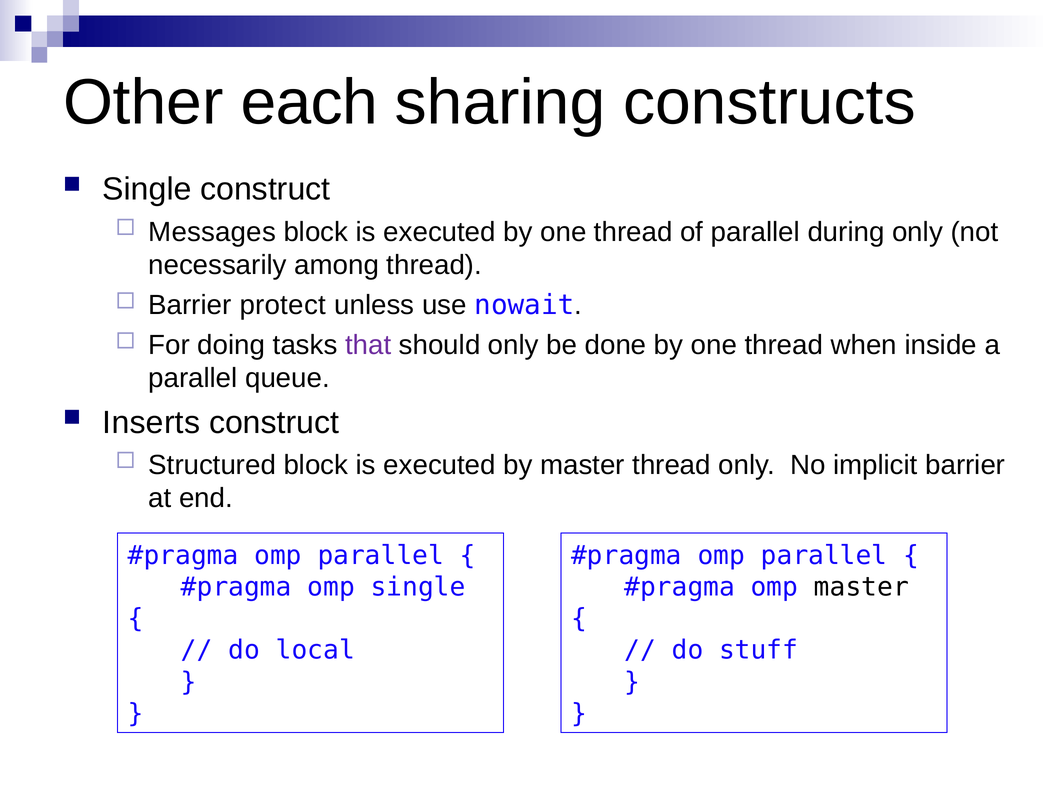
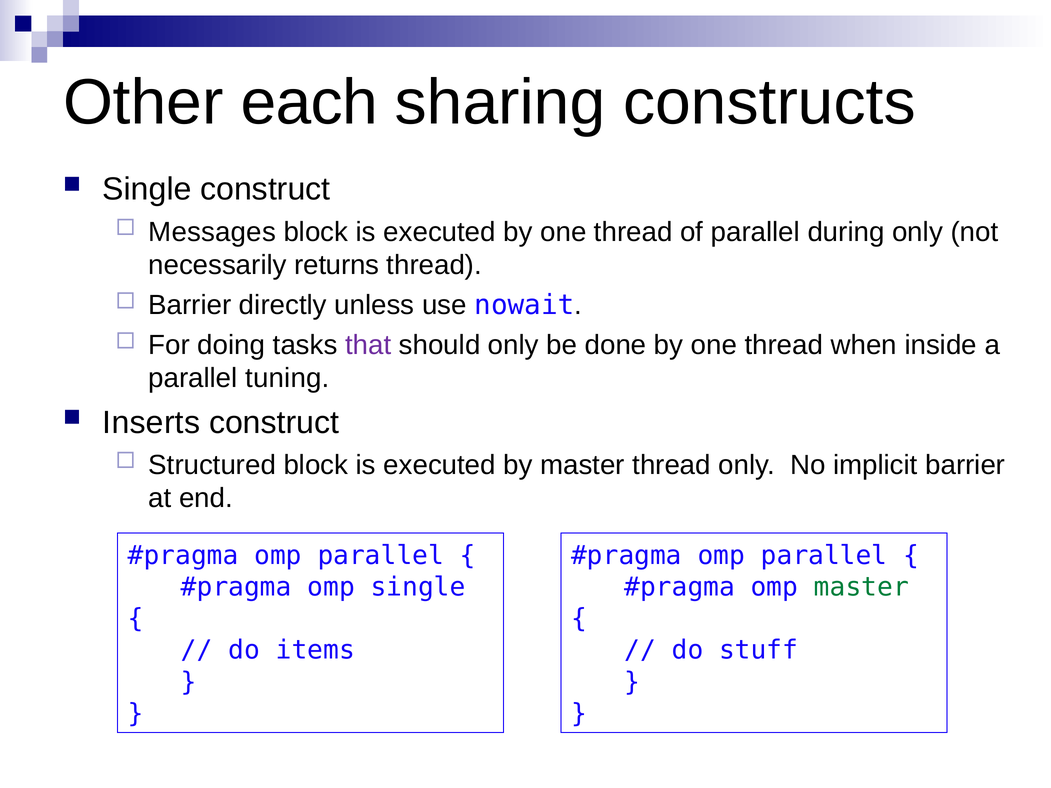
among: among -> returns
protect: protect -> directly
queue: queue -> tuning
master at (861, 587) colour: black -> green
local: local -> items
